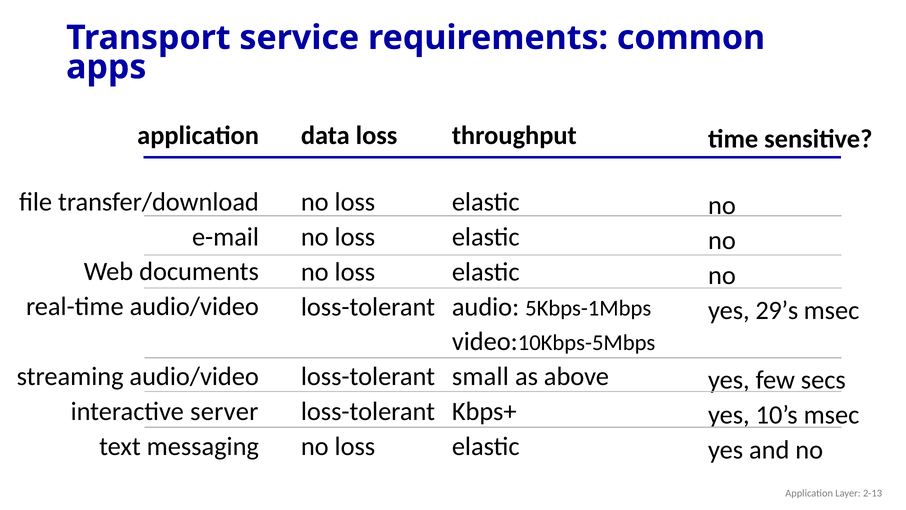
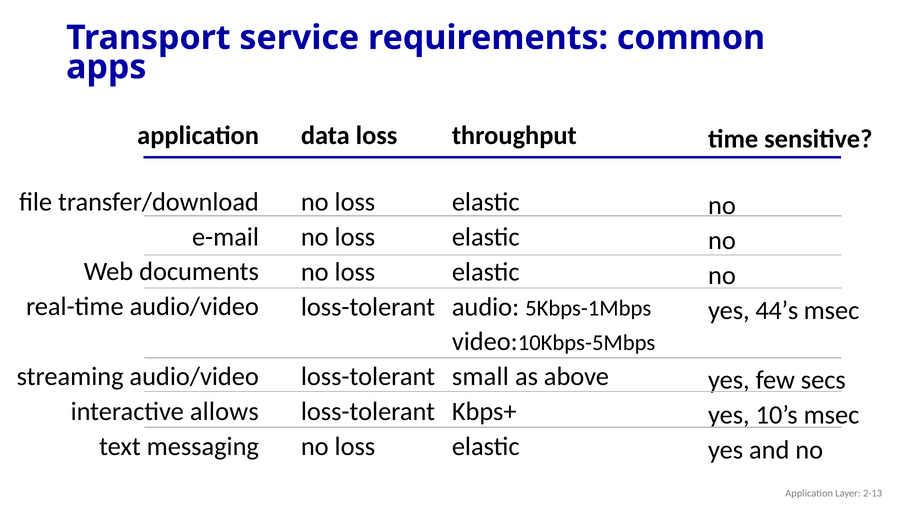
29’s: 29’s -> 44’s
server: server -> allows
